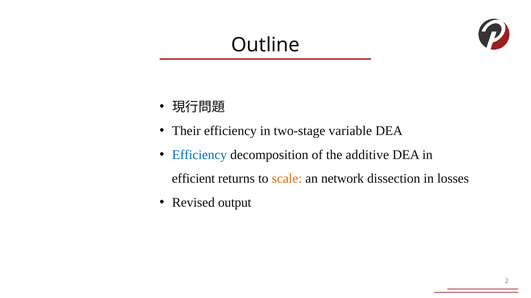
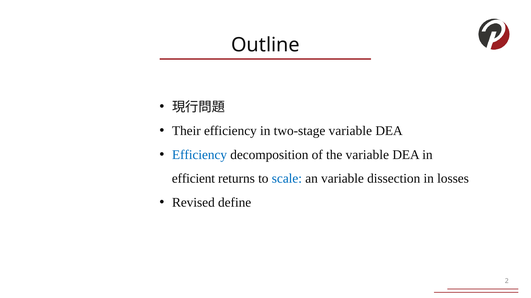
the additive: additive -> variable
scale colour: orange -> blue
an network: network -> variable
output: output -> define
